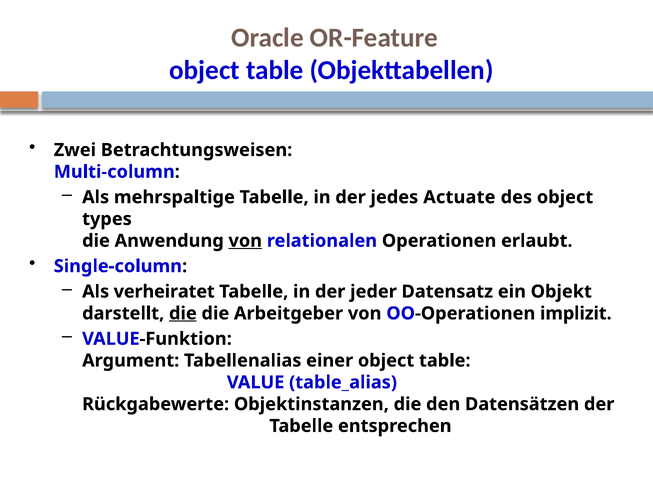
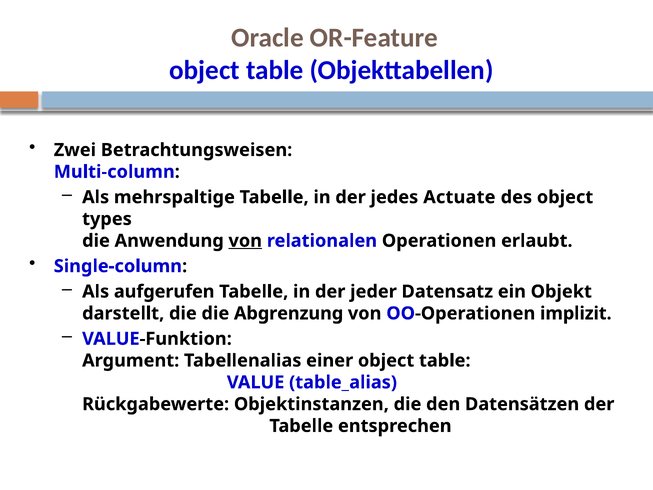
verheiratet: verheiratet -> aufgerufen
die at (183, 313) underline: present -> none
Arbeitgeber: Arbeitgeber -> Abgrenzung
